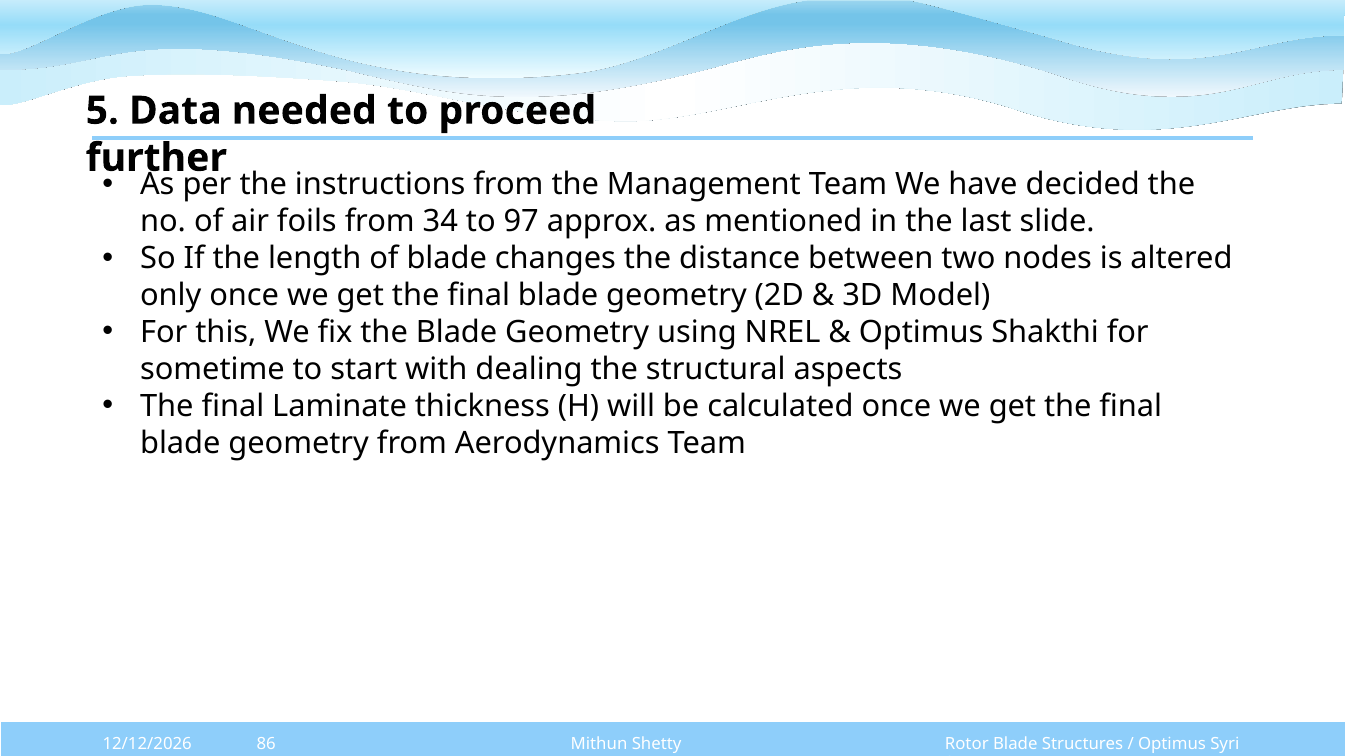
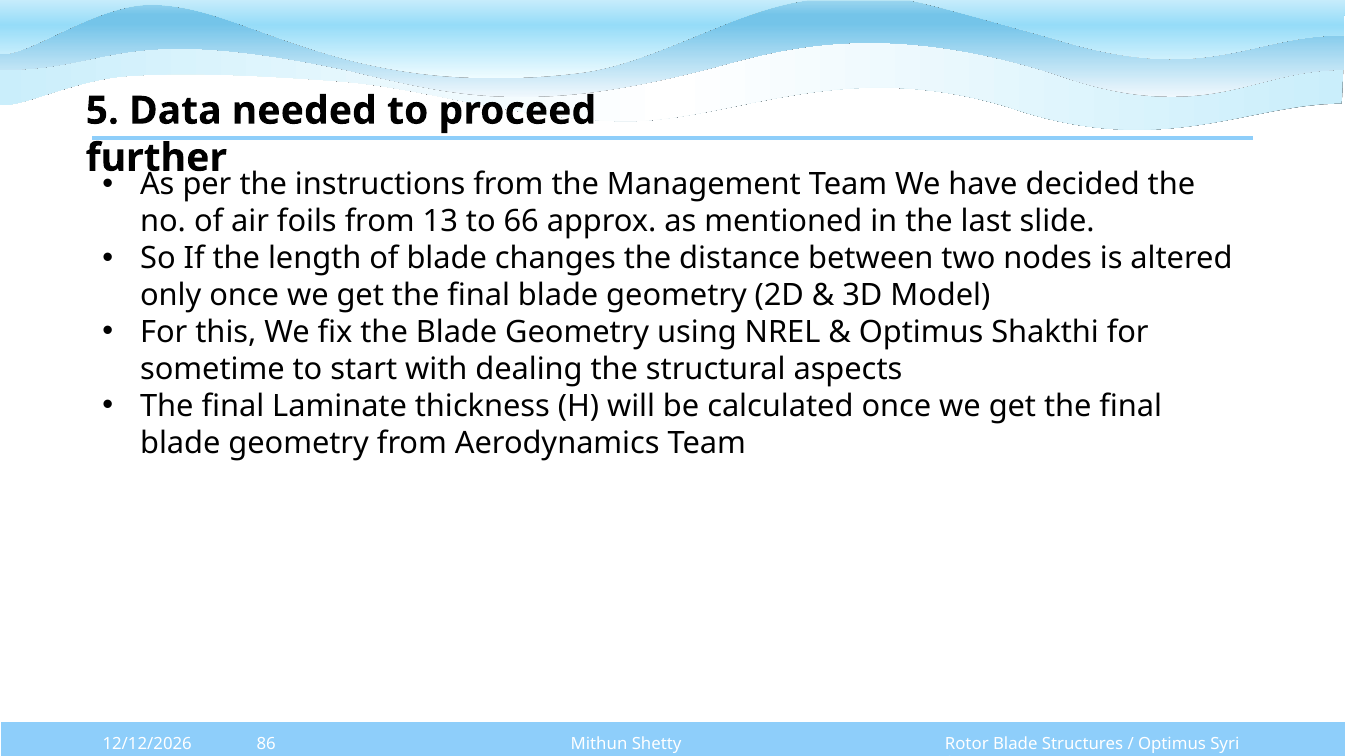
34: 34 -> 13
97: 97 -> 66
